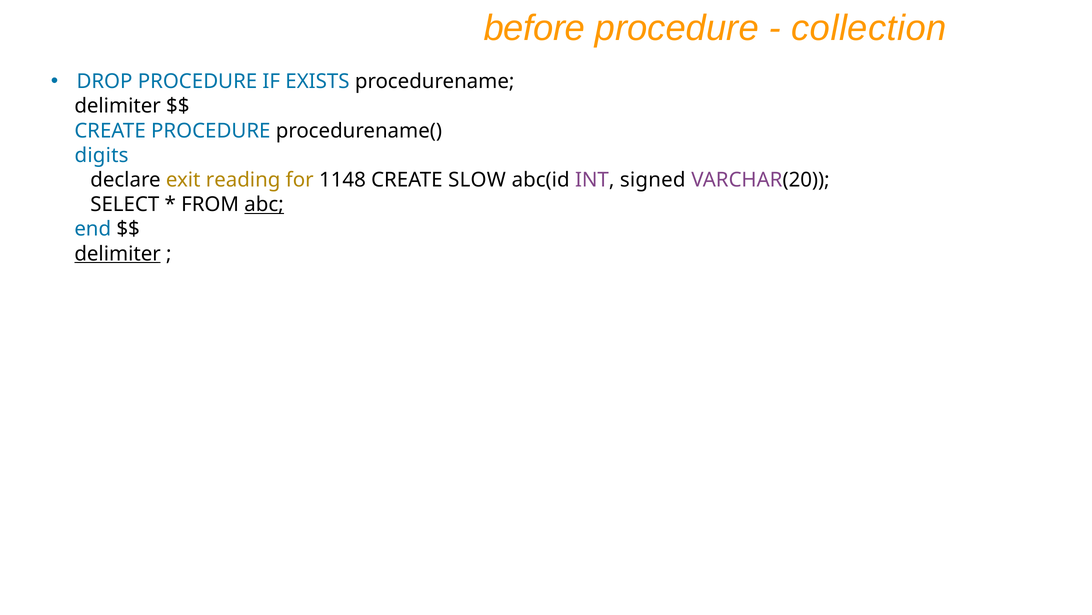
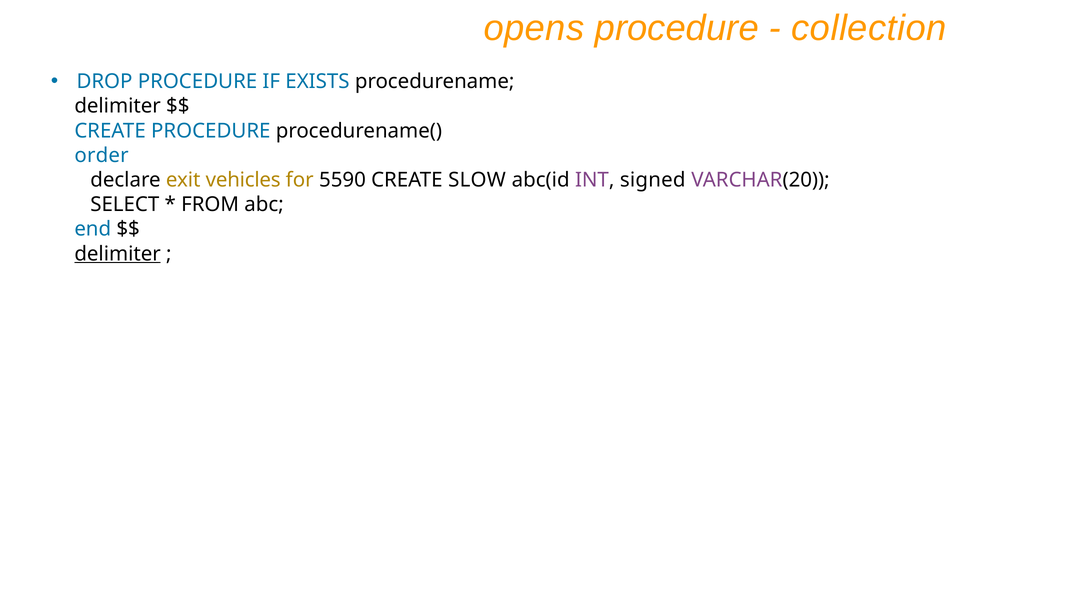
before: before -> opens
digits: digits -> order
reading: reading -> vehicles
1148: 1148 -> 5590
abc underline: present -> none
